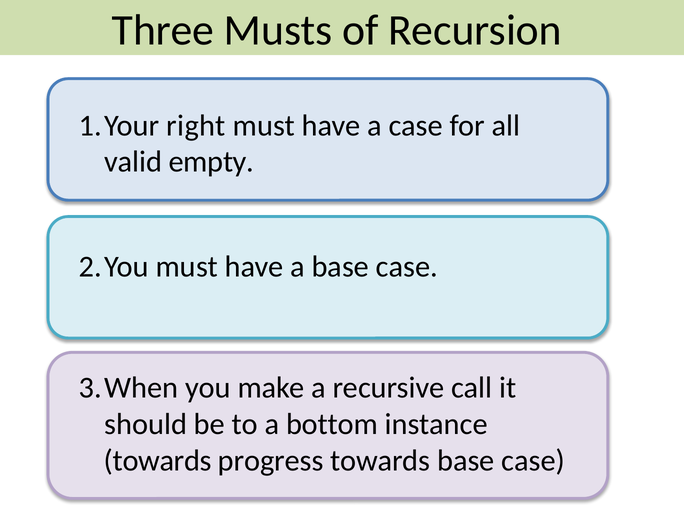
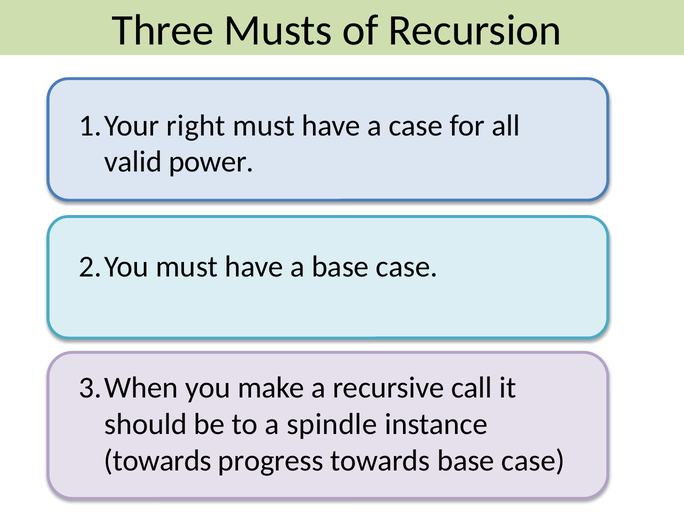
empty: empty -> power
bottom: bottom -> spindle
